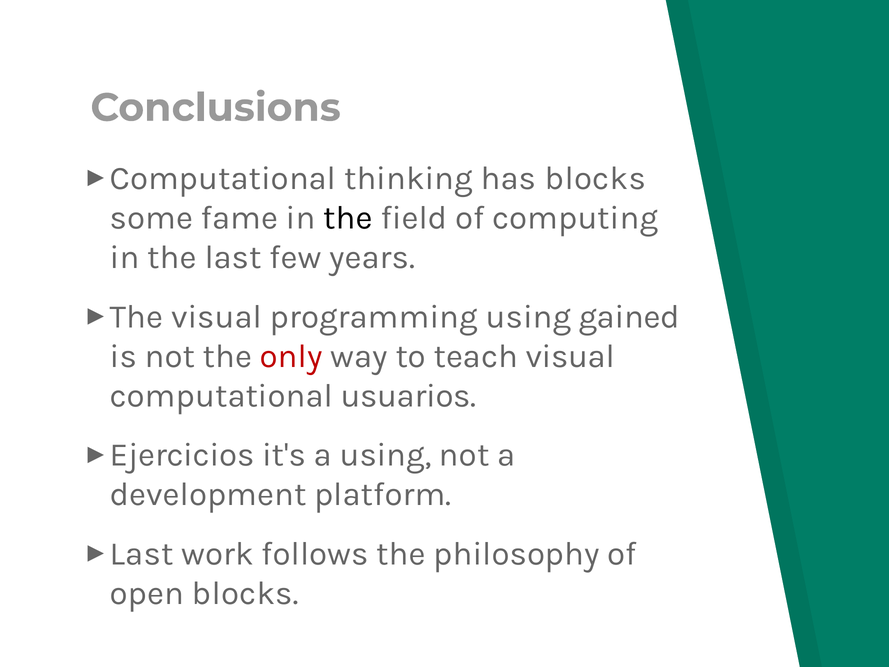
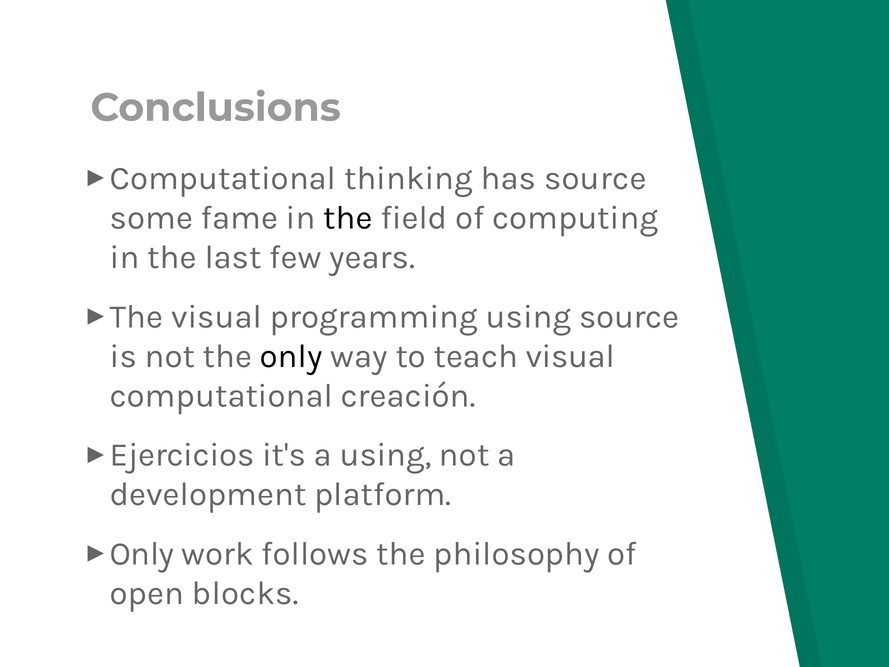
has blocks: blocks -> source
using gained: gained -> source
only at (291, 356) colour: red -> black
usuarios: usuarios -> creación
Last at (142, 554): Last -> Only
